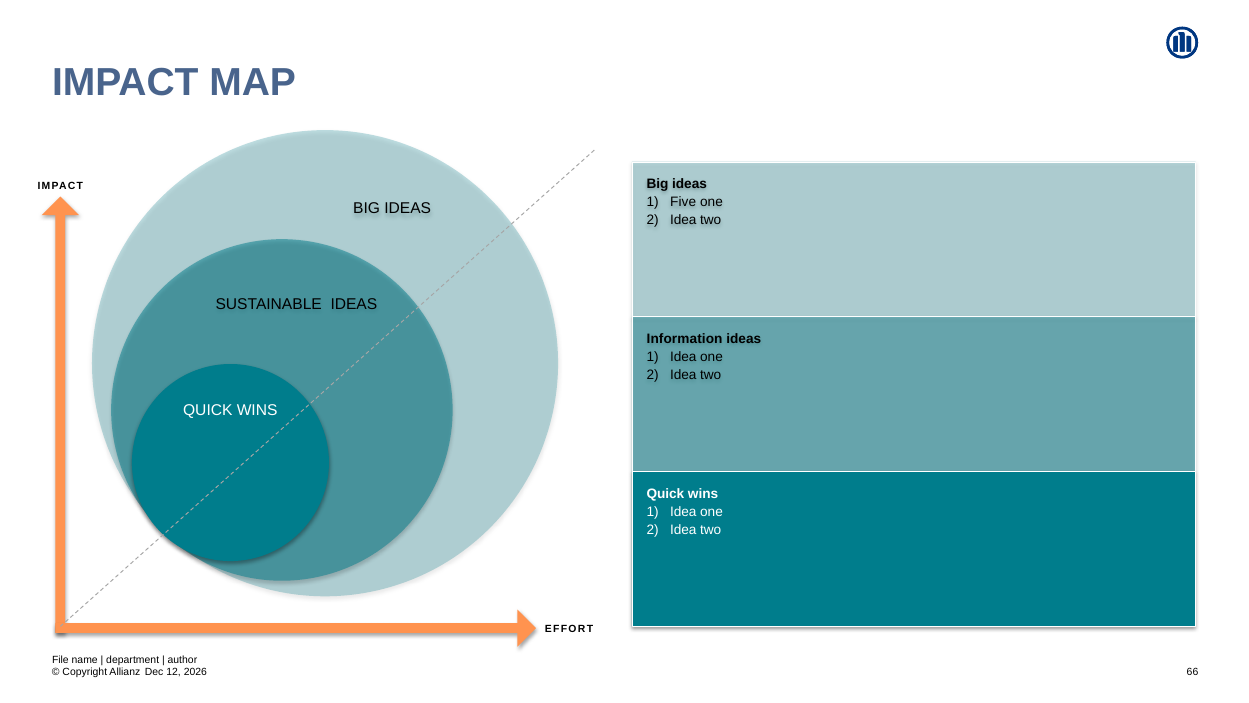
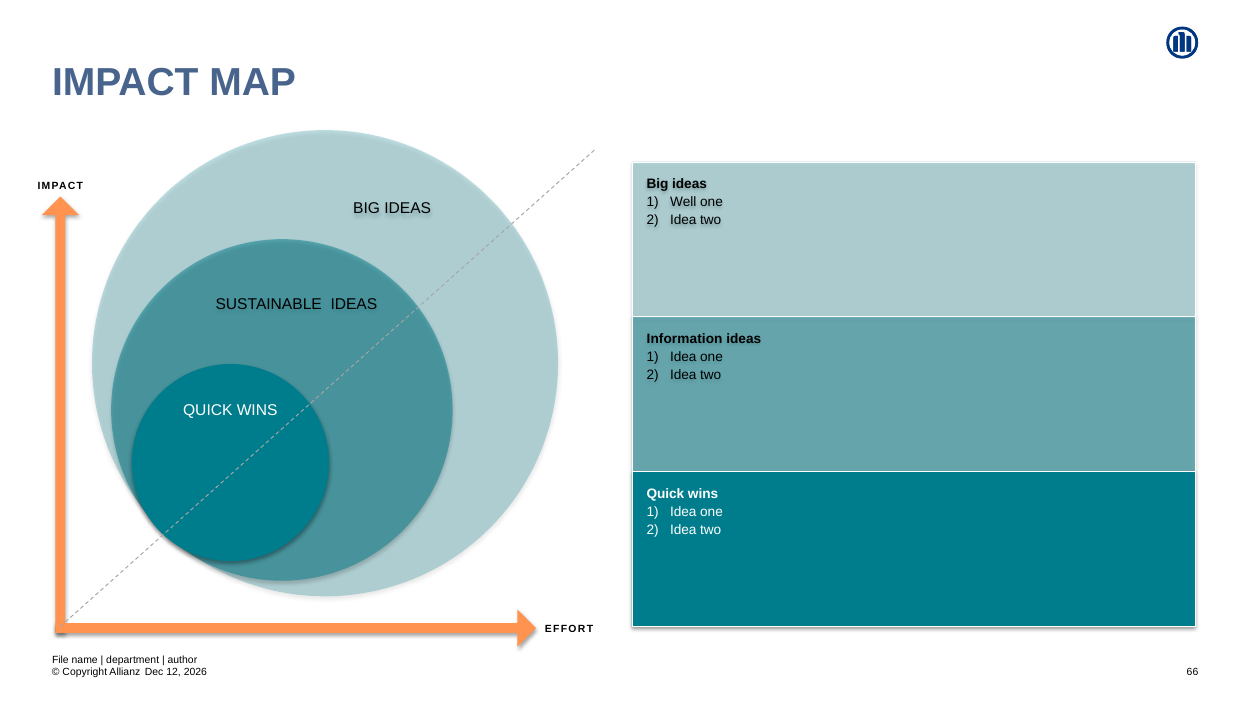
Five: Five -> Well
